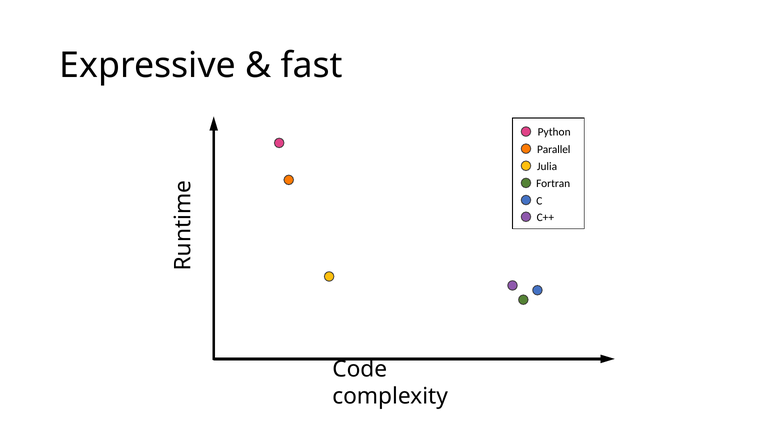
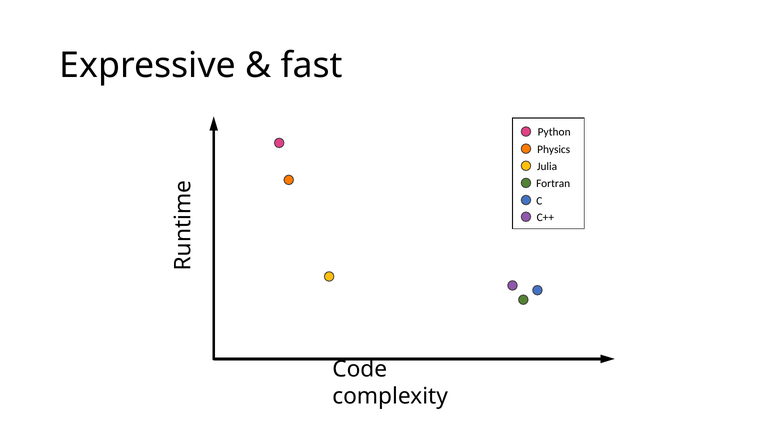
Parallel: Parallel -> Physics
